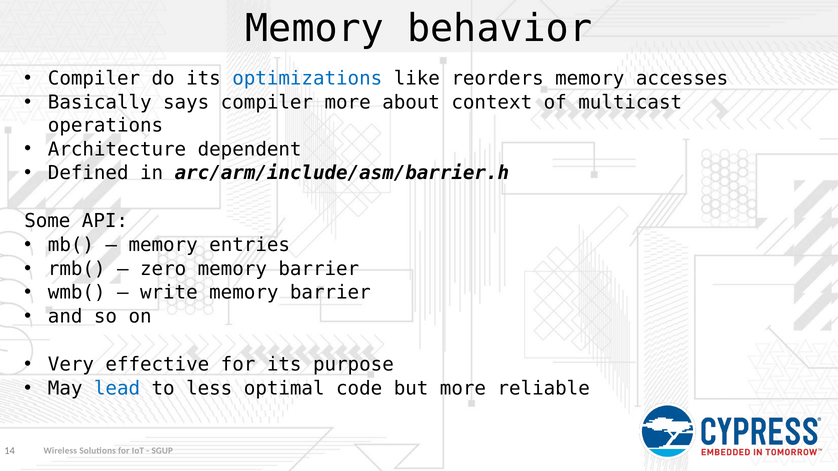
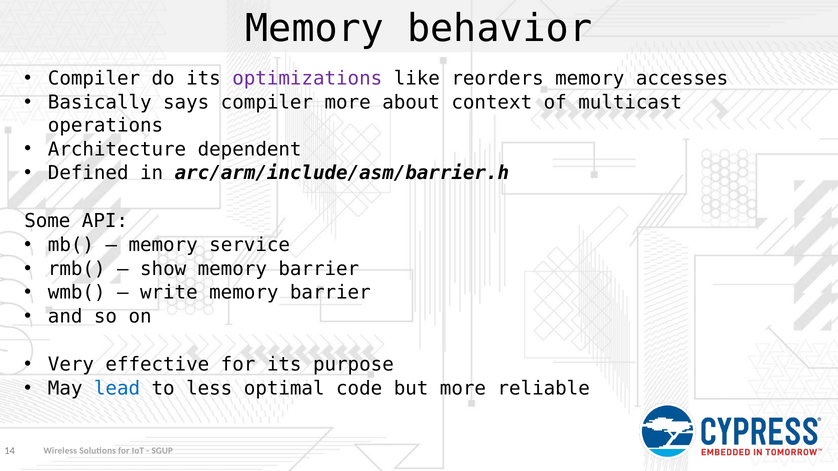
optimizations colour: blue -> purple
entries: entries -> service
zero: zero -> show
